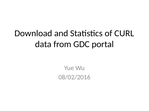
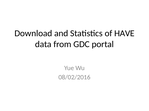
CURL: CURL -> HAVE
